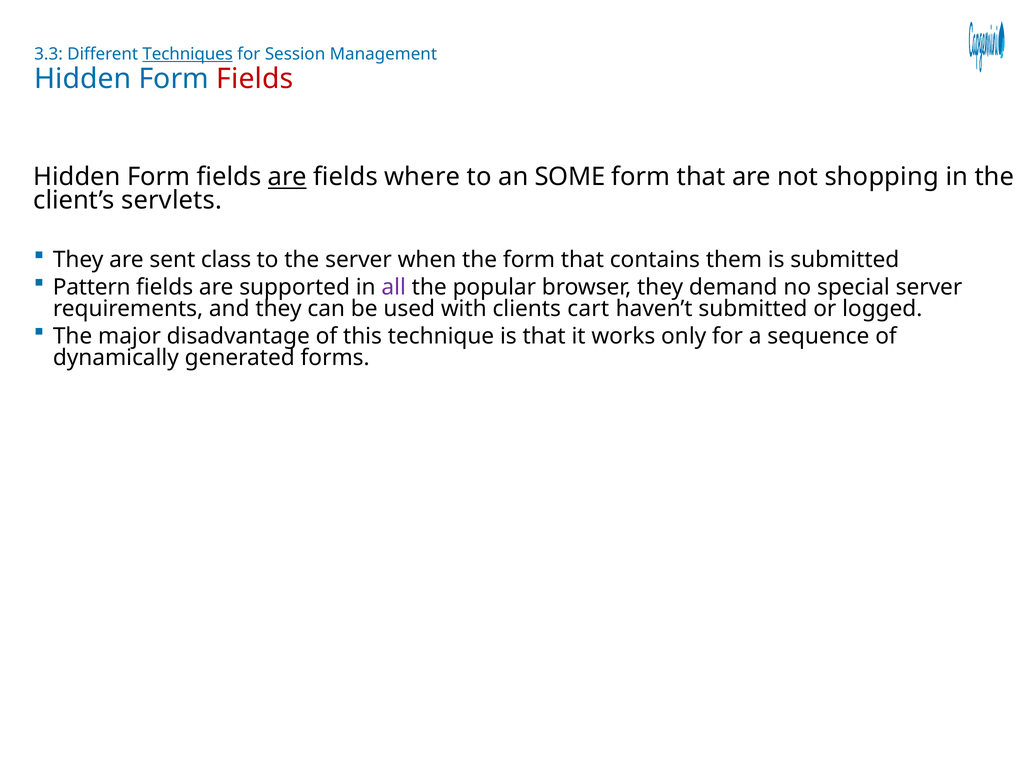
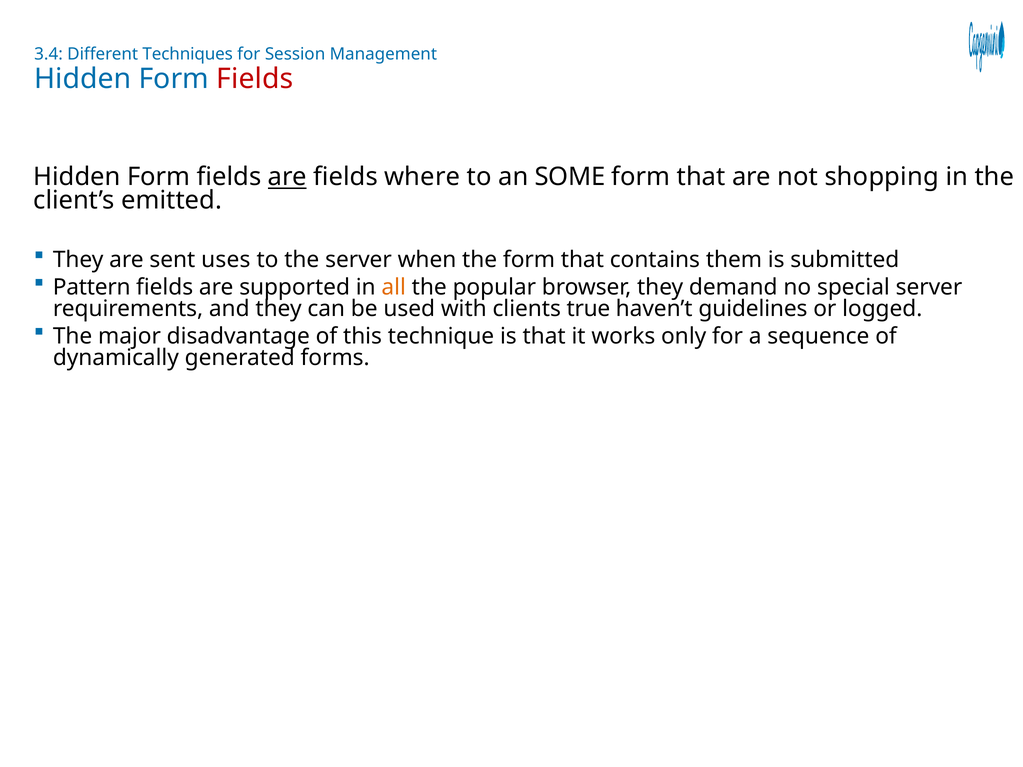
3.3: 3.3 -> 3.4
Techniques underline: present -> none
servlets: servlets -> emitted
class: class -> uses
all colour: purple -> orange
cart: cart -> true
haven’t submitted: submitted -> guidelines
